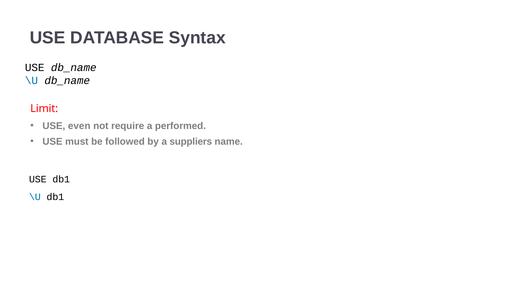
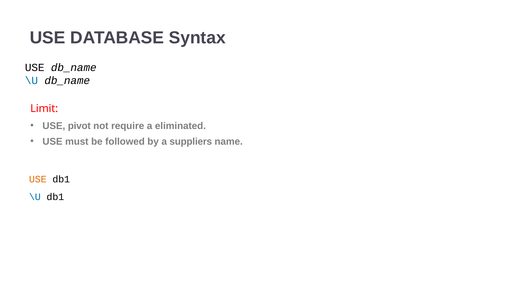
even: even -> pivot
performed: performed -> eliminated
USE at (38, 179) colour: black -> orange
